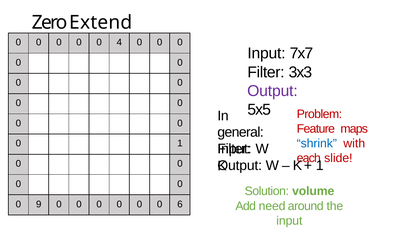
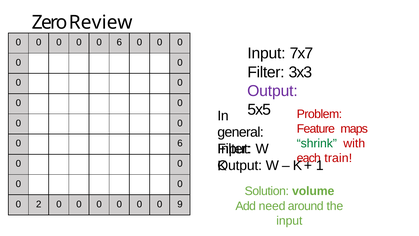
Extend: Extend -> Review
4 at (119, 42): 4 -> 6
shrink colour: blue -> green
1 at (180, 143): 1 -> 6
slide: slide -> train
9: 9 -> 2
6: 6 -> 9
